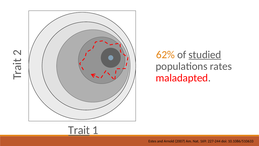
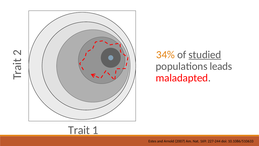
62%: 62% -> 34%
rates: rates -> leads
Trait underline: present -> none
